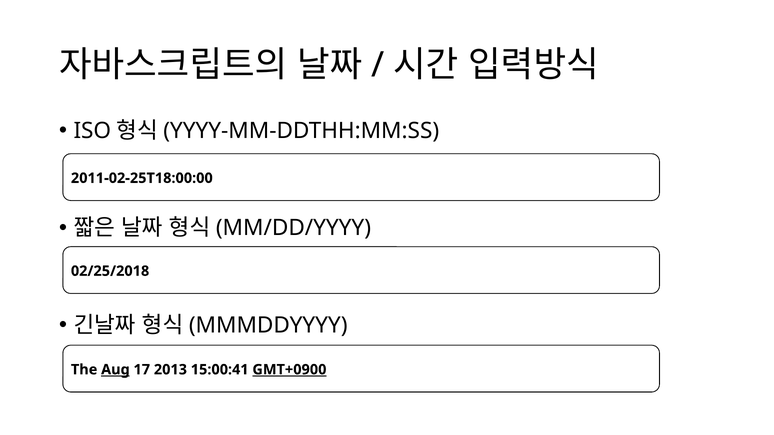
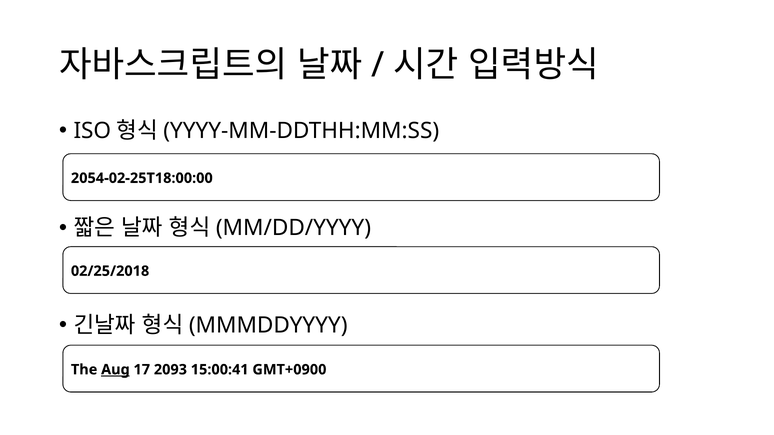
2011-02-25T18:00:00: 2011-02-25T18:00:00 -> 2054-02-25T18:00:00
2013: 2013 -> 2093
GMT+0900 underline: present -> none
